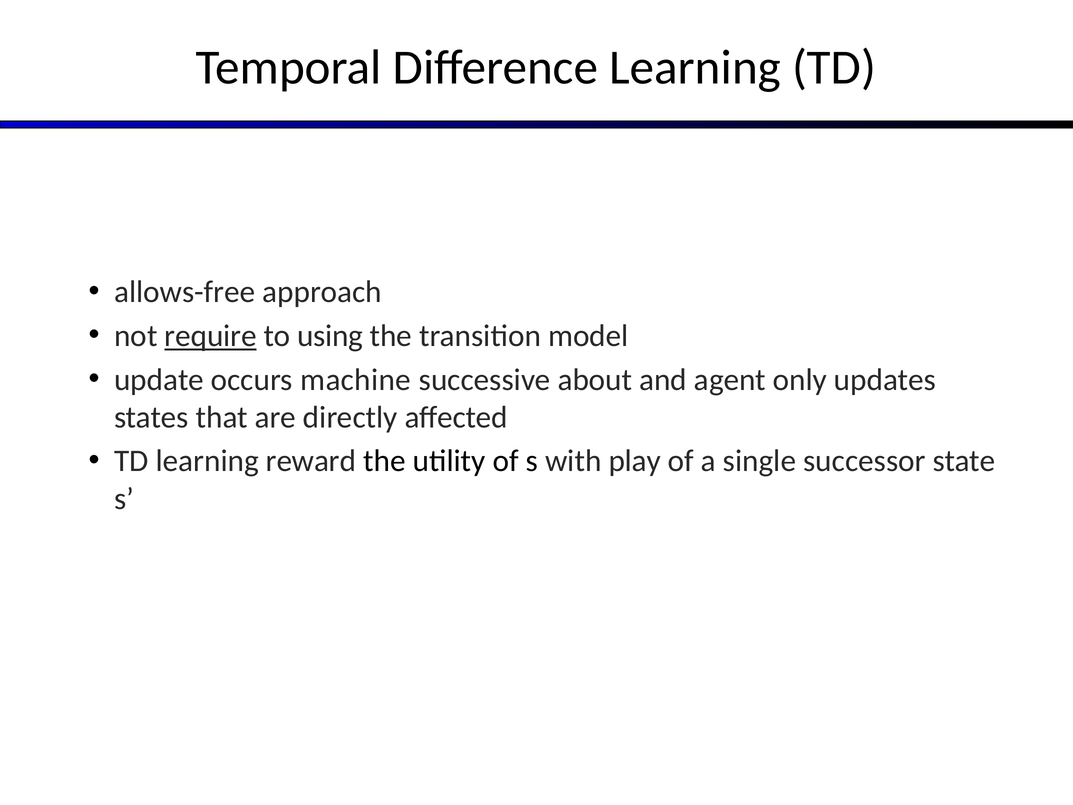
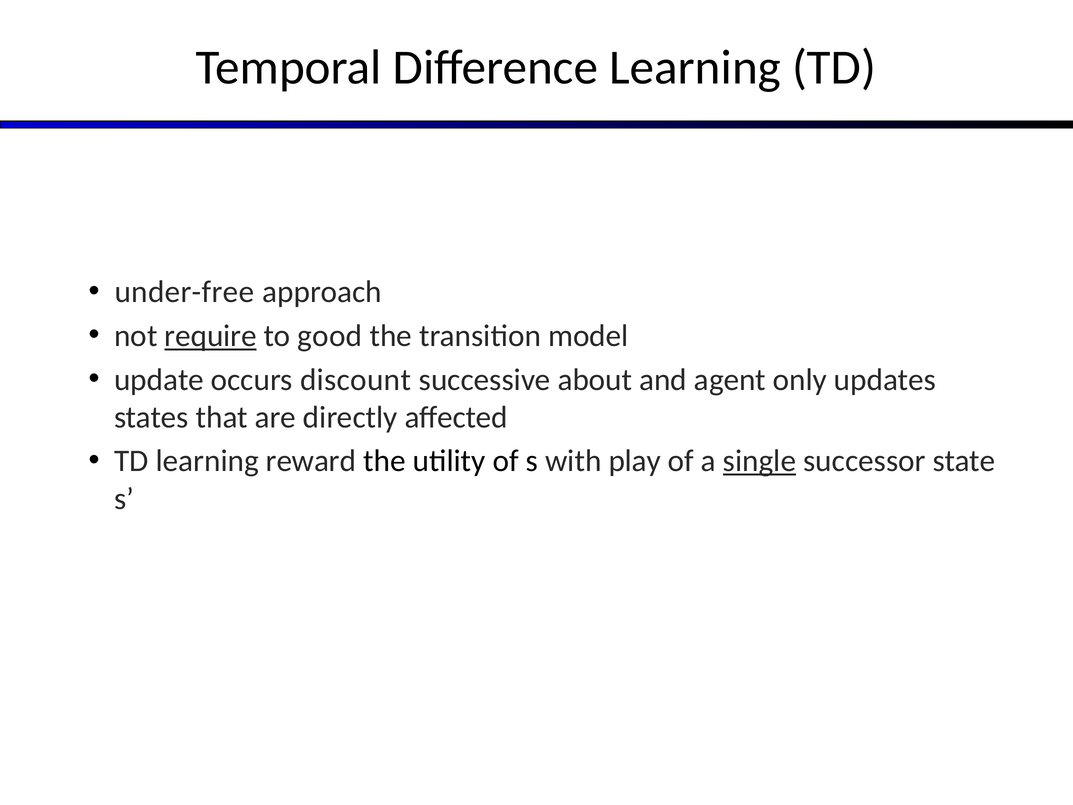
allows-free: allows-free -> under-free
using: using -> good
machine: machine -> discount
single underline: none -> present
